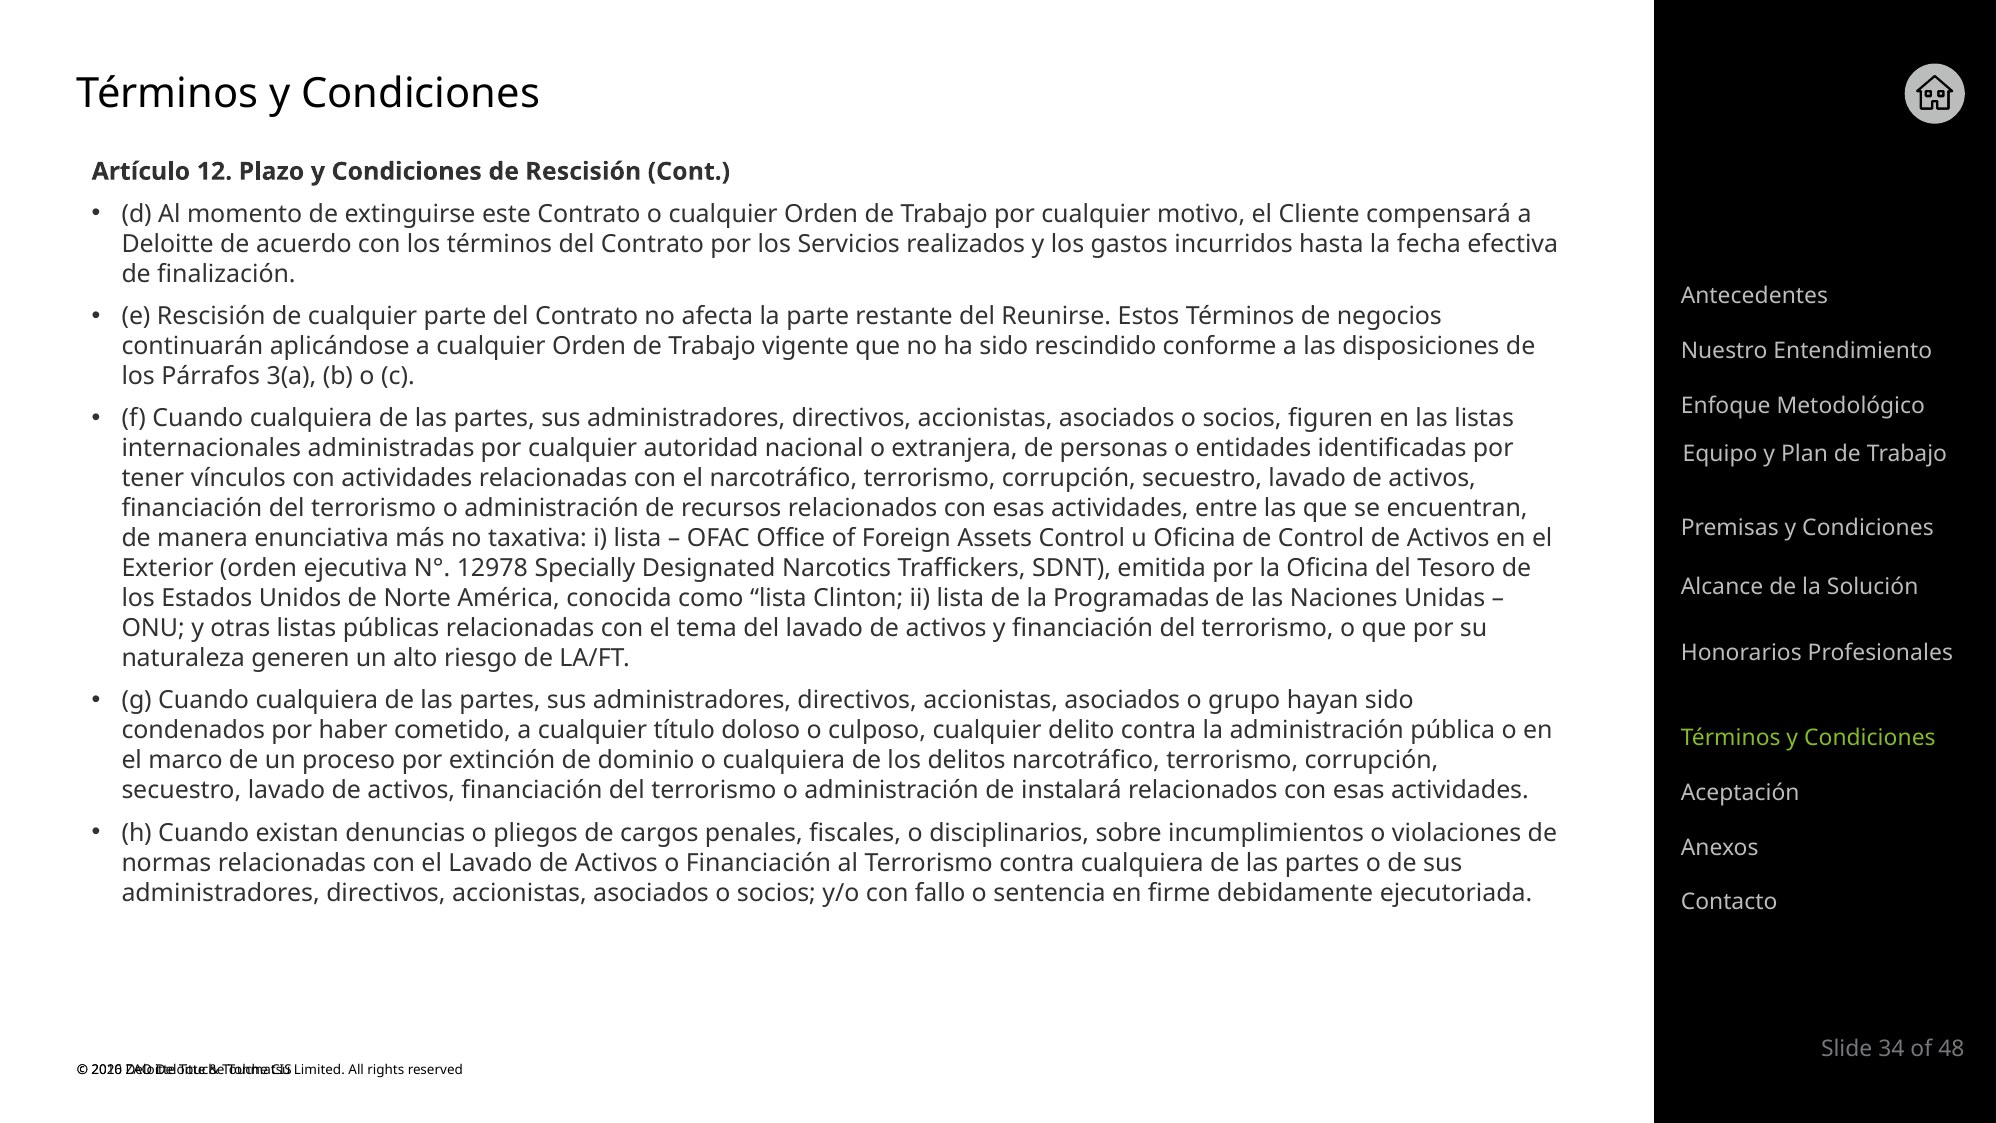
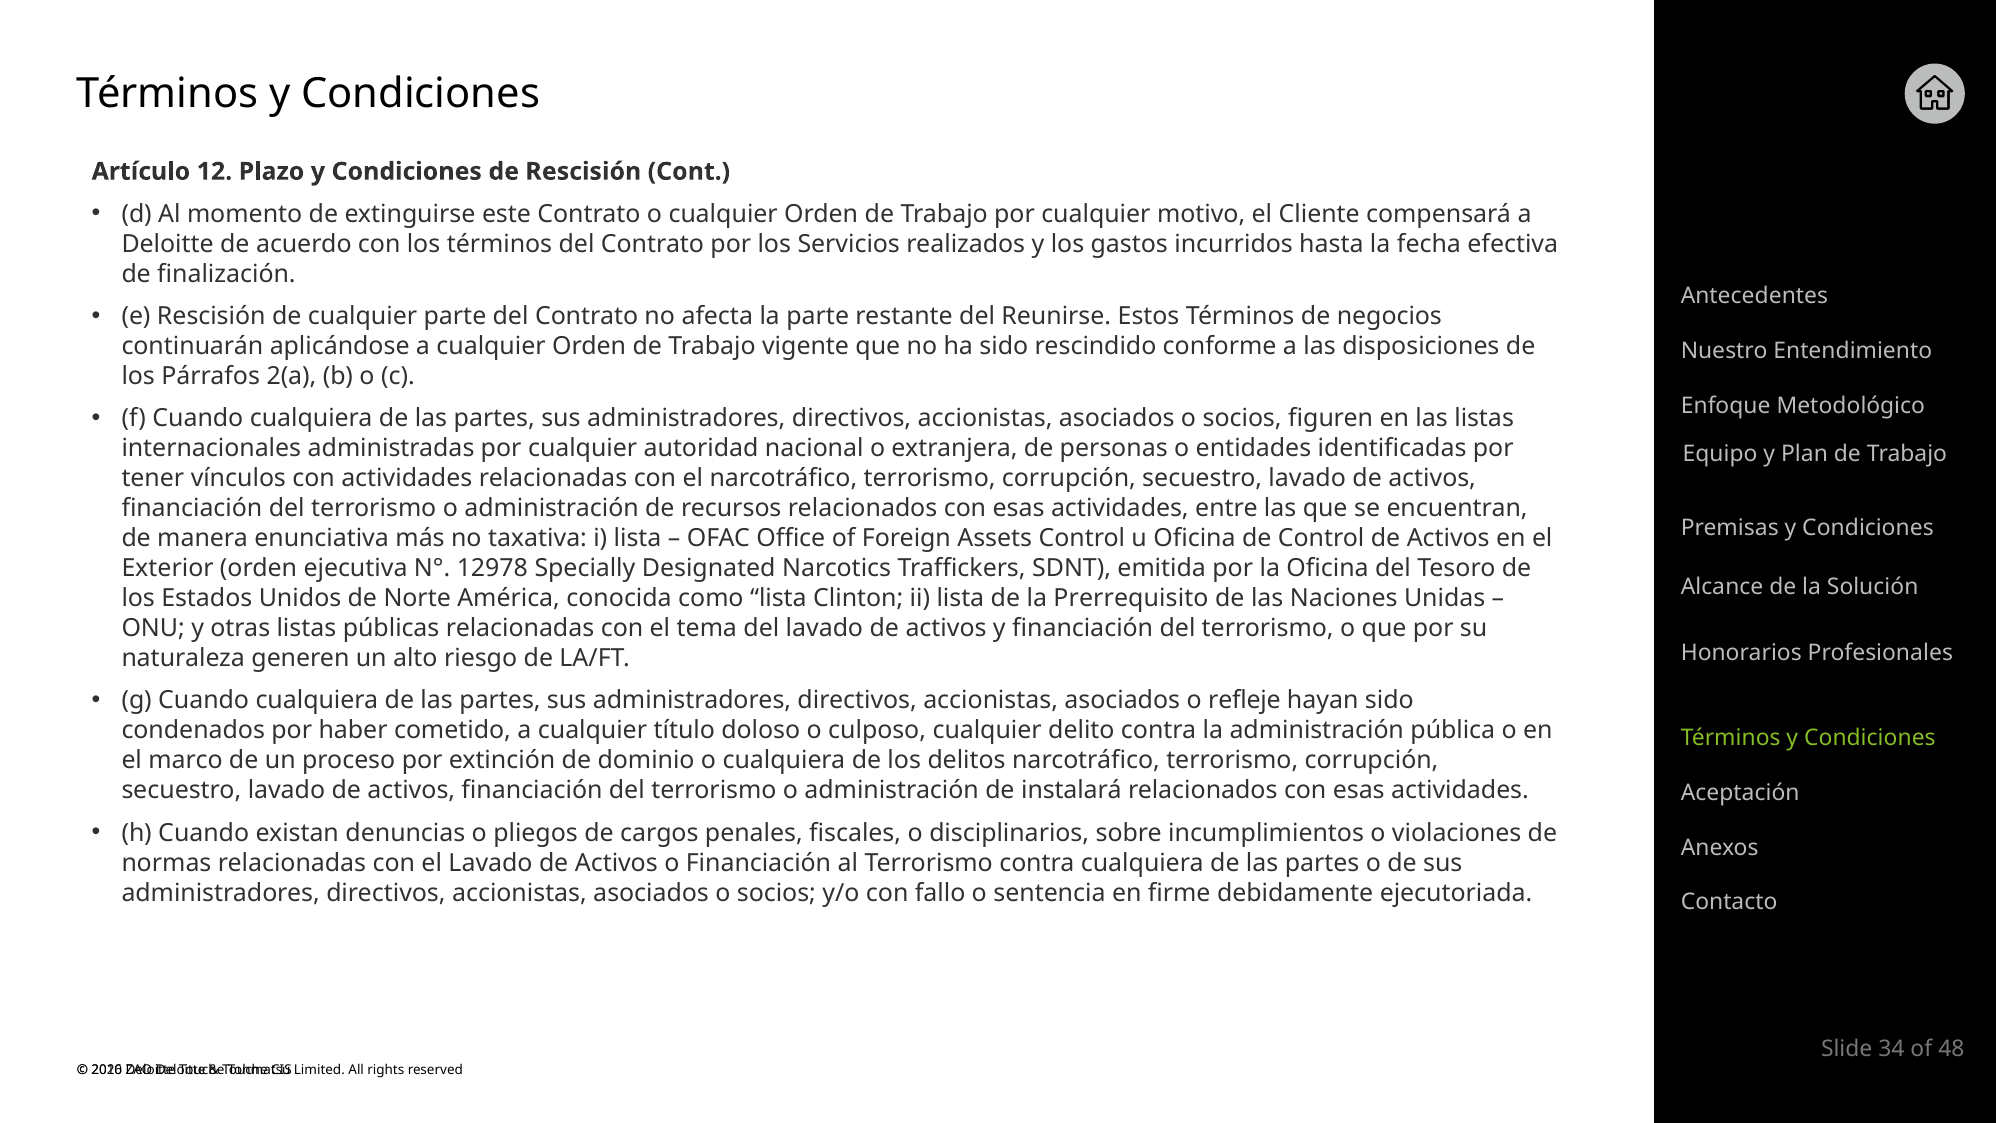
3(a: 3(a -> 2(a
Programadas: Programadas -> Prerrequisito
grupo: grupo -> refleje
